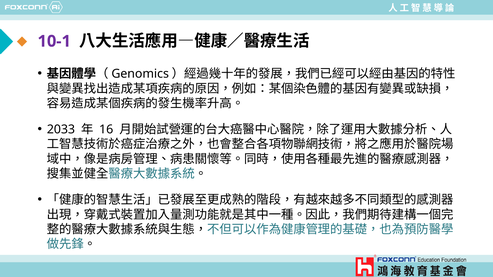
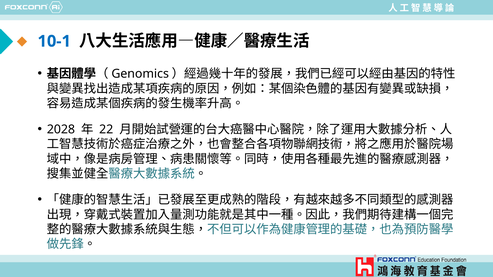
10-1 colour: purple -> blue
2033: 2033 -> 2028
16: 16 -> 22
